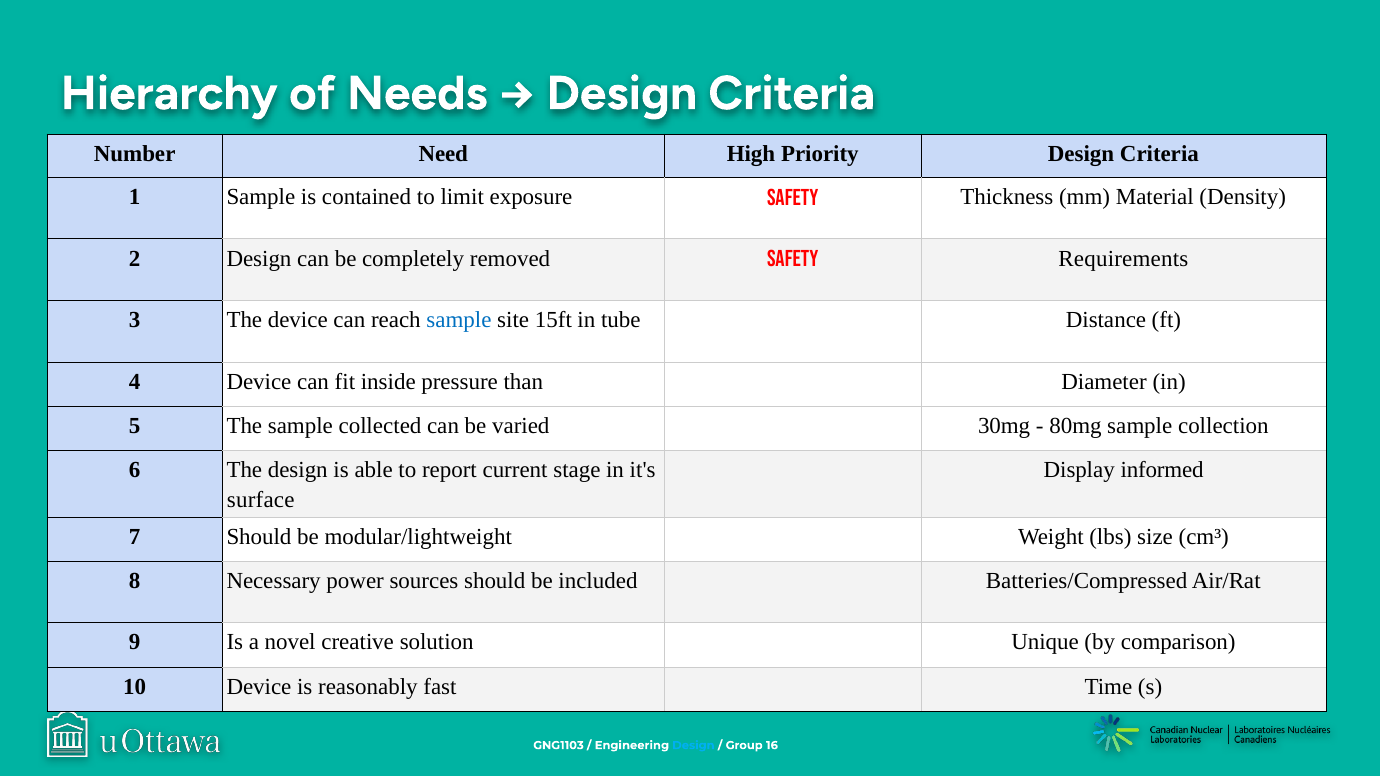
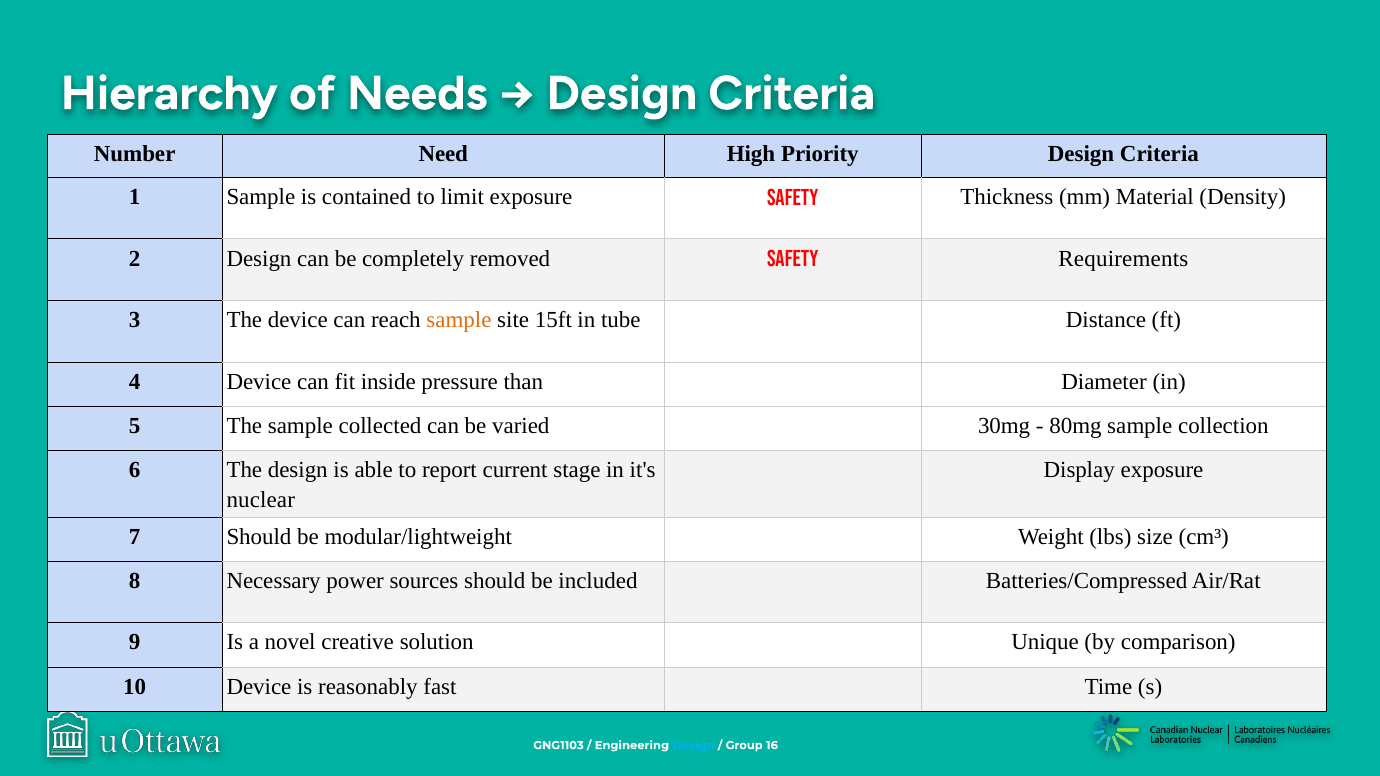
sample at (459, 320) colour: blue -> orange
Display informed: informed -> exposure
surface: surface -> nuclear
